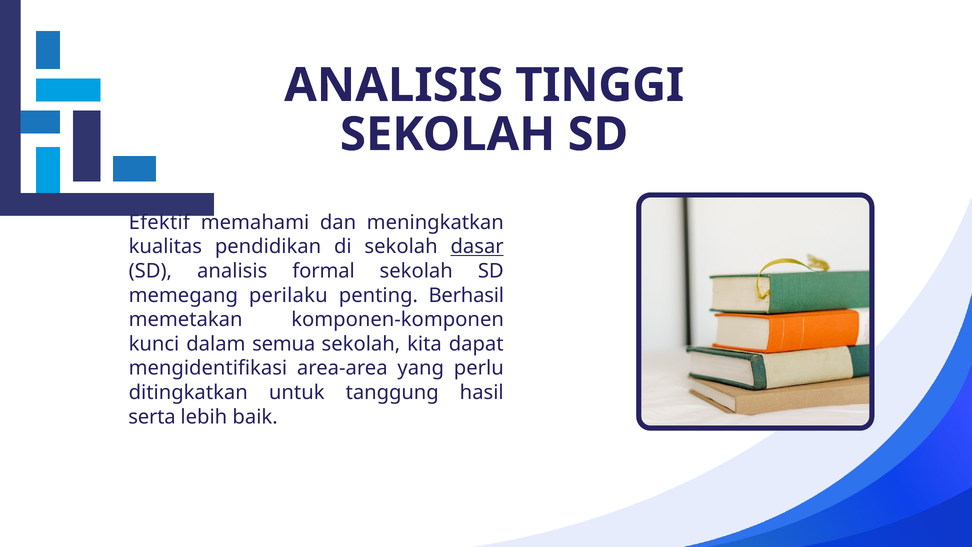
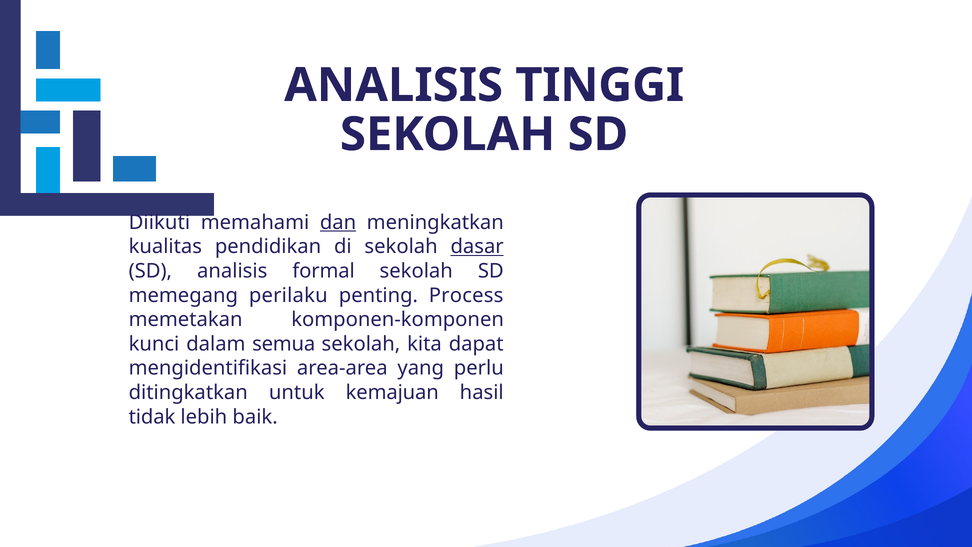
Efektif: Efektif -> Diikuti
dan underline: none -> present
Berhasil: Berhasil -> Process
tanggung: tanggung -> kemajuan
serta: serta -> tidak
